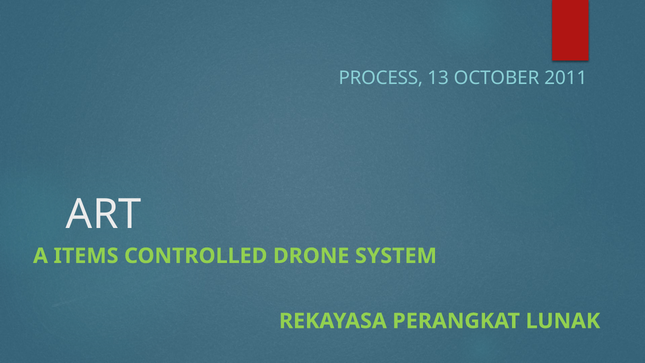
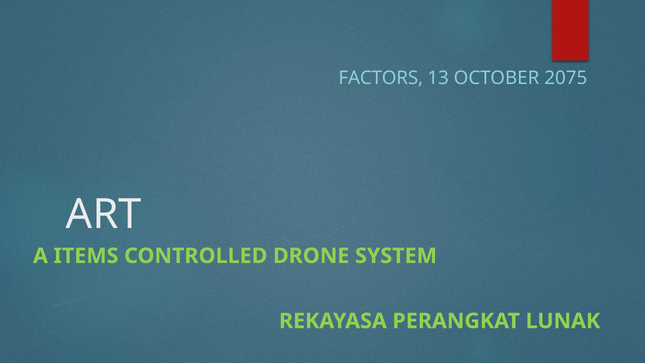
PROCESS: PROCESS -> FACTORS
2011: 2011 -> 2075
